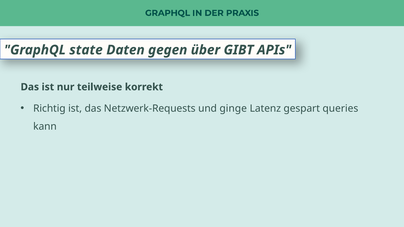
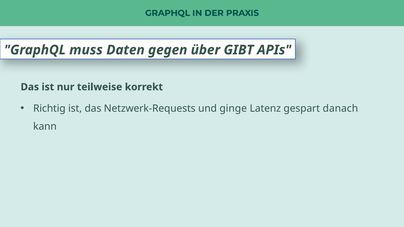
state: state -> muss
queries: queries -> danach
